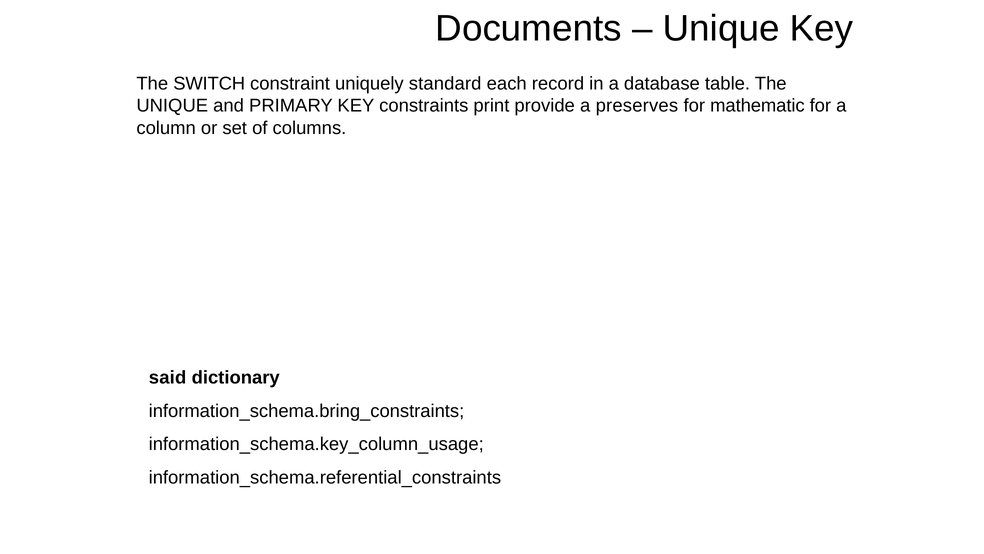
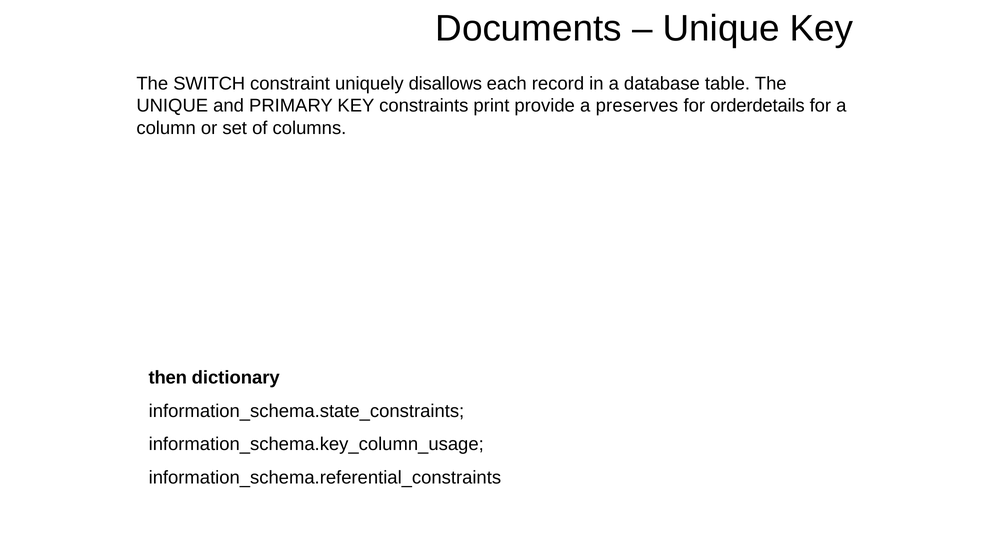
standard: standard -> disallows
mathematic: mathematic -> orderdetails
said: said -> then
information_schema.bring_constraints: information_schema.bring_constraints -> information_schema.state_constraints
